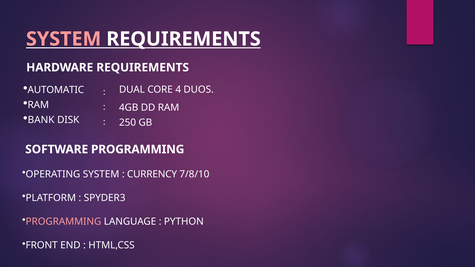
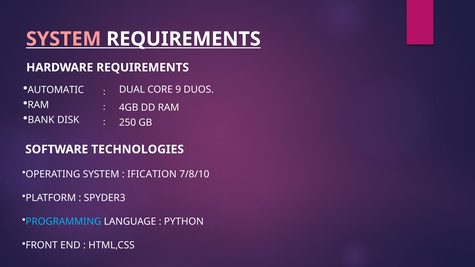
4: 4 -> 9
SOFTWARE PROGRAMMING: PROGRAMMING -> TECHNOLOGIES
CURRENCY: CURRENCY -> IFICATION
PROGRAMMING at (63, 222) colour: pink -> light blue
